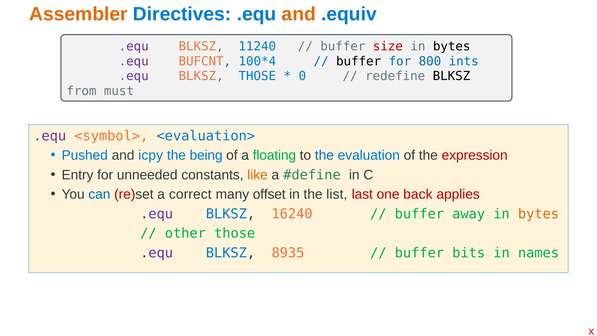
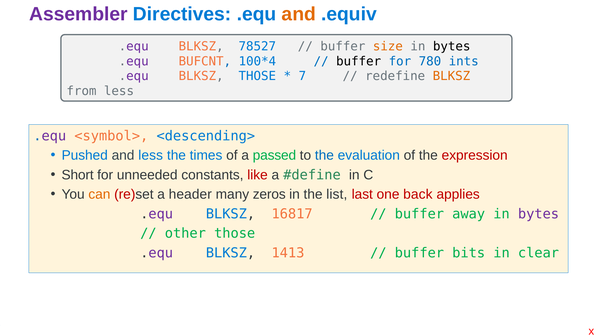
Assembler colour: orange -> purple
11240: 11240 -> 78527
size colour: red -> orange
800: 800 -> 780
0 at (302, 76): 0 -> 7
BLKSZ at (451, 76) colour: black -> orange
from must: must -> less
<evaluation>: <evaluation> -> <descending>
and icpy: icpy -> less
being: being -> times
floating: floating -> passed
Entry: Entry -> Short
like colour: orange -> red
can colour: blue -> orange
correct: correct -> header
offset: offset -> zeros
16240: 16240 -> 16817
bytes at (539, 214) colour: orange -> purple
8935: 8935 -> 1413
names: names -> clear
